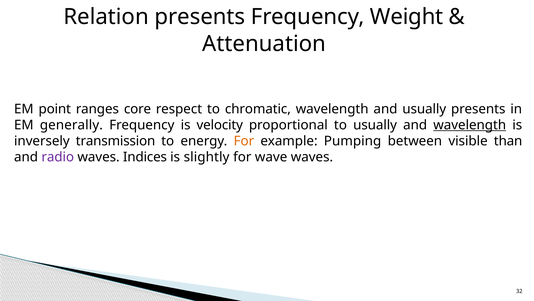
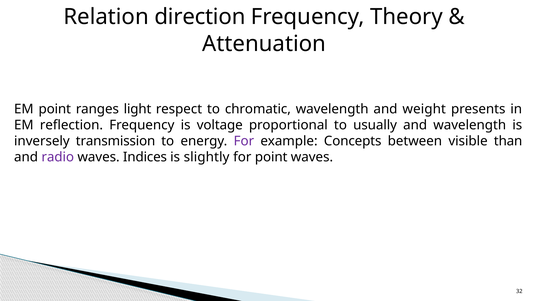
Relation presents: presents -> direction
Weight: Weight -> Theory
core: core -> light
and usually: usually -> weight
generally: generally -> reflection
velocity: velocity -> voltage
wavelength at (470, 125) underline: present -> none
For at (244, 141) colour: orange -> purple
Pumping: Pumping -> Concepts
for wave: wave -> point
